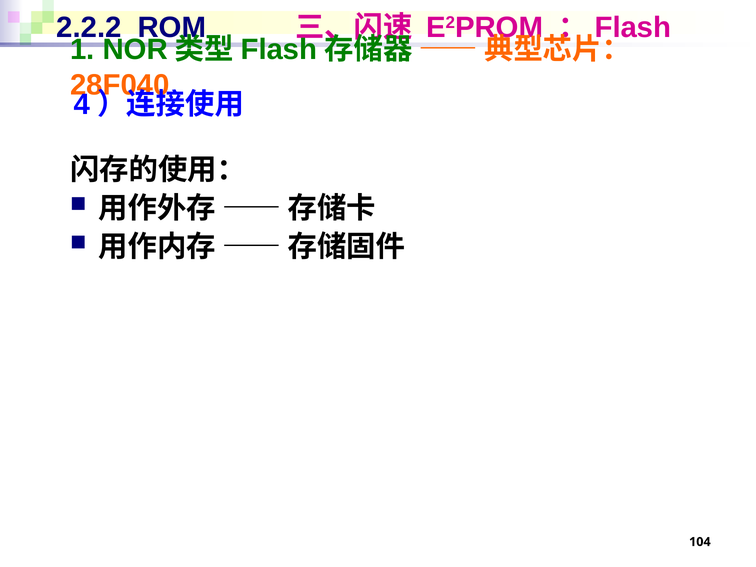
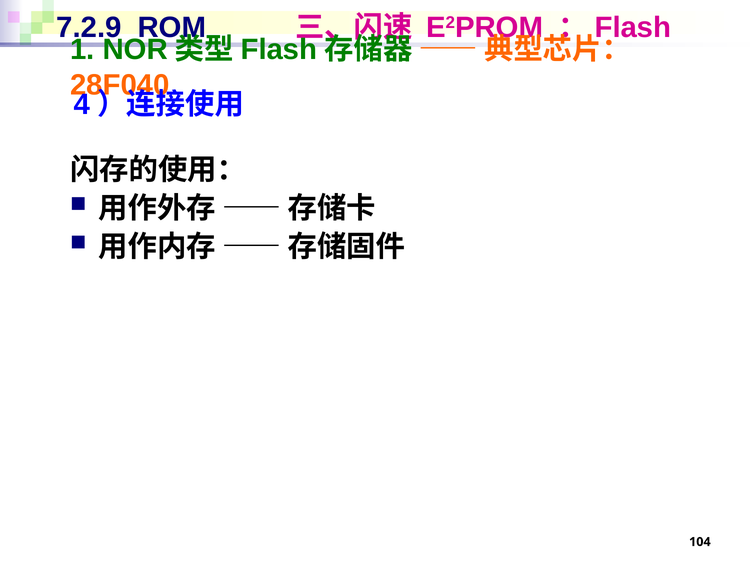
2.2.2: 2.2.2 -> 7.2.9
